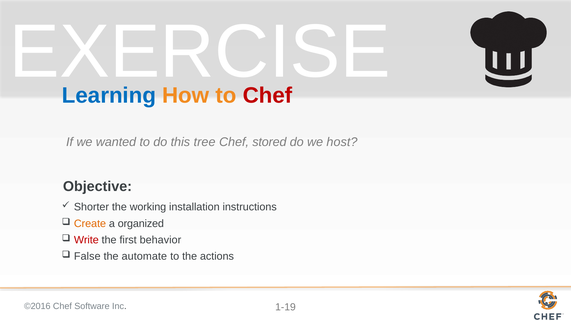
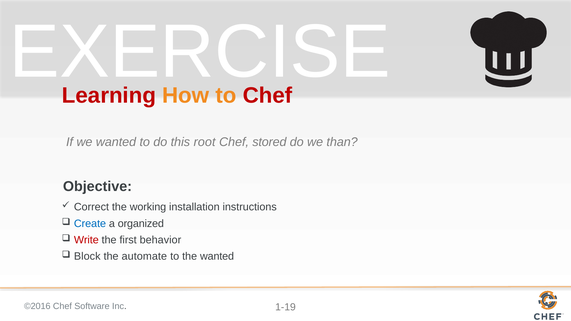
Learning colour: blue -> red
tree: tree -> root
host: host -> than
Shorter: Shorter -> Correct
Create colour: orange -> blue
False: False -> Block
the actions: actions -> wanted
